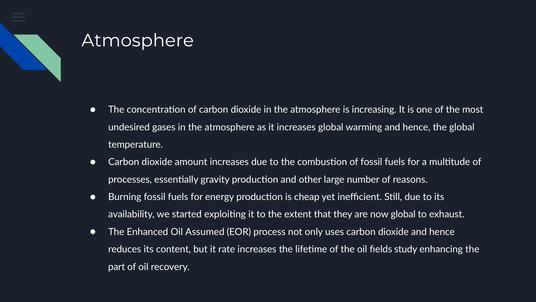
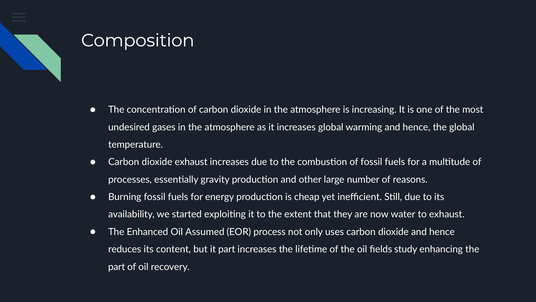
Atmosphere at (138, 40): Atmosphere -> Composition
dioxide amount: amount -> exhaust
now global: global -> water
it rate: rate -> part
